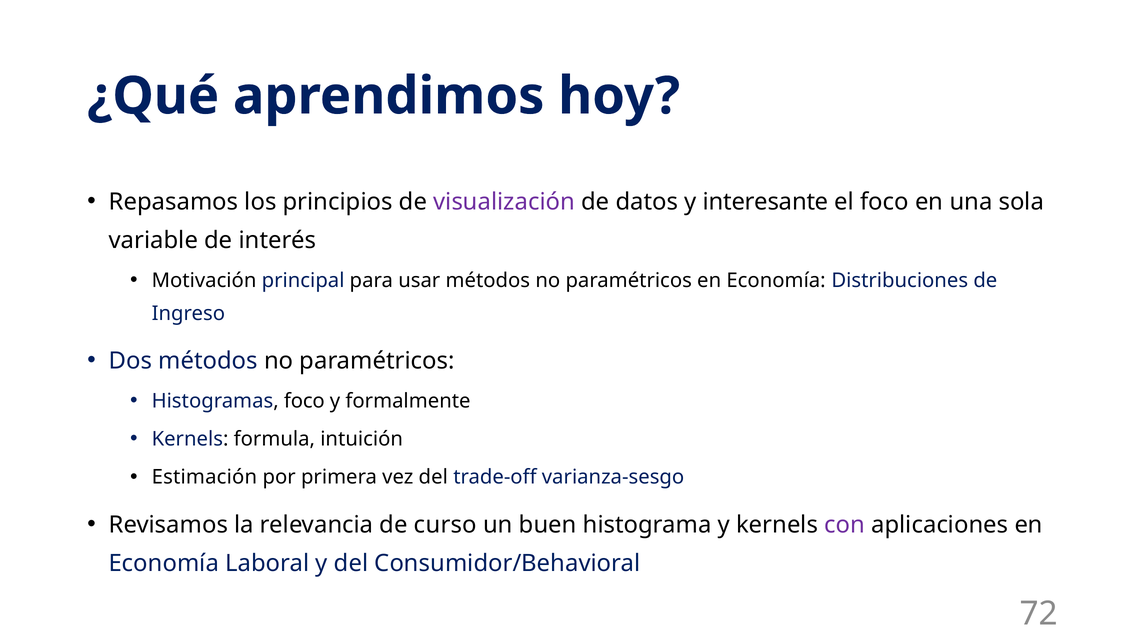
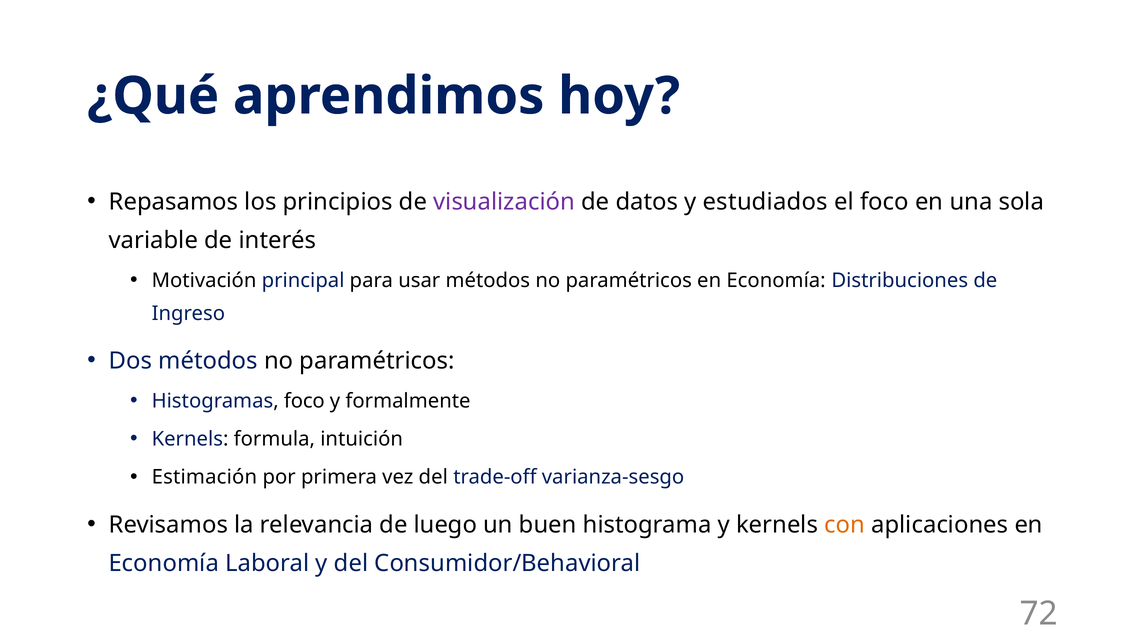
interesante: interesante -> estudiados
curso: curso -> luego
con colour: purple -> orange
